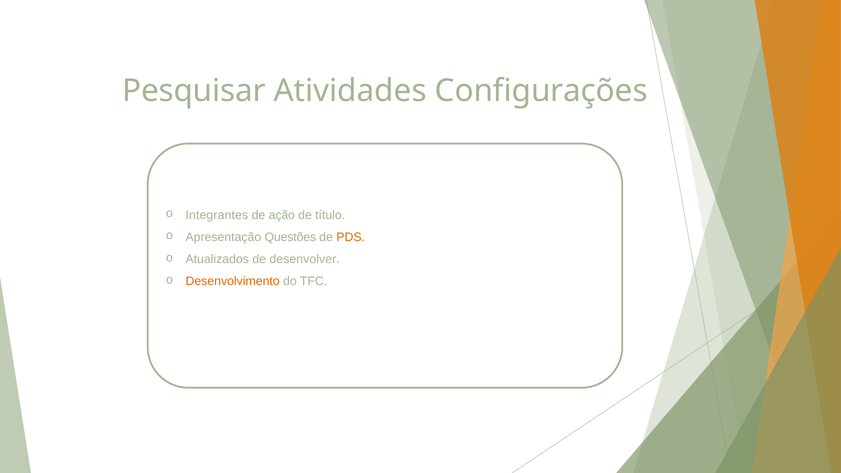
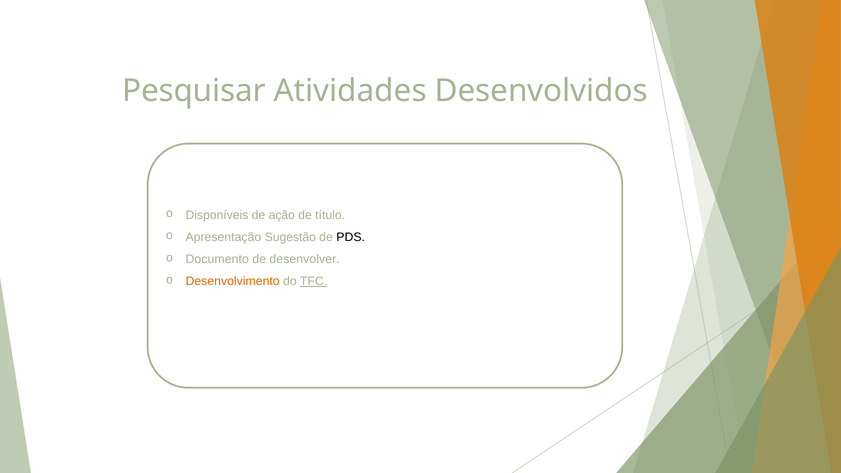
Configurações: Configurações -> Desenvolvidos
Integrantes: Integrantes -> Disponíveis
Questões: Questões -> Sugestão
PDS colour: orange -> black
Atualizados: Atualizados -> Documento
TFC underline: none -> present
